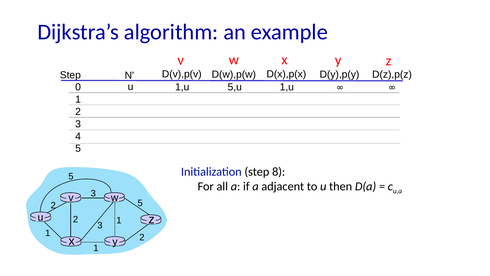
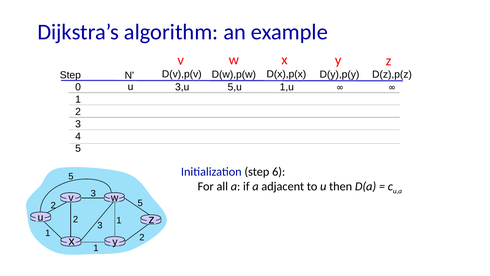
1,u at (182, 87): 1,u -> 3,u
8: 8 -> 6
